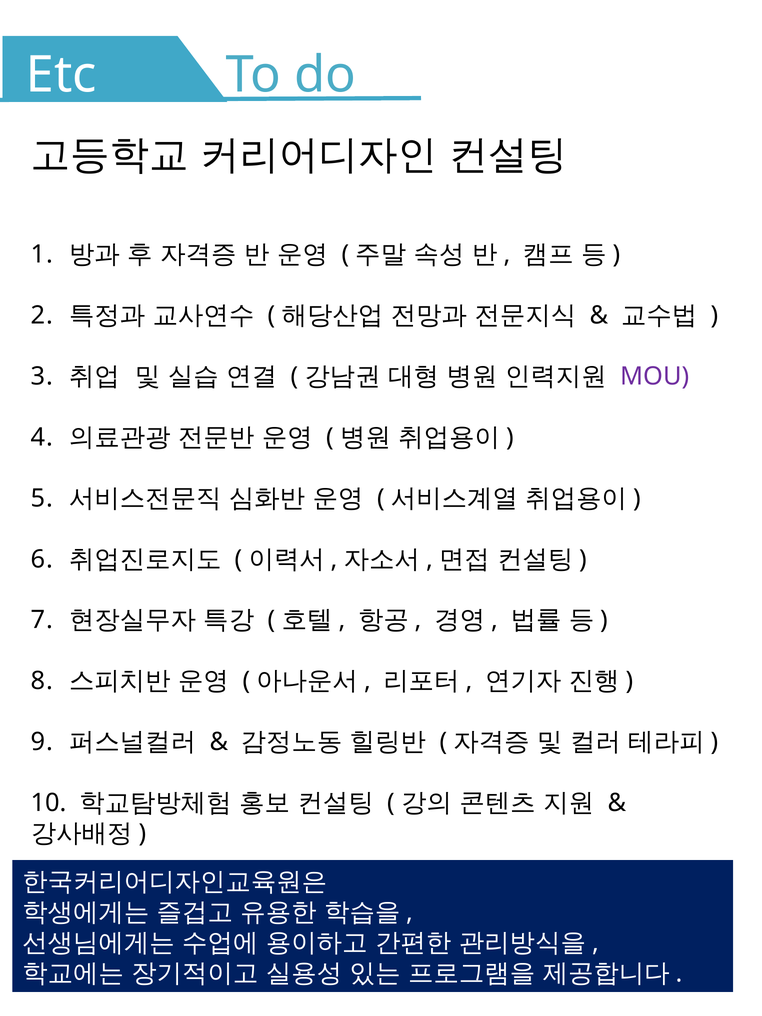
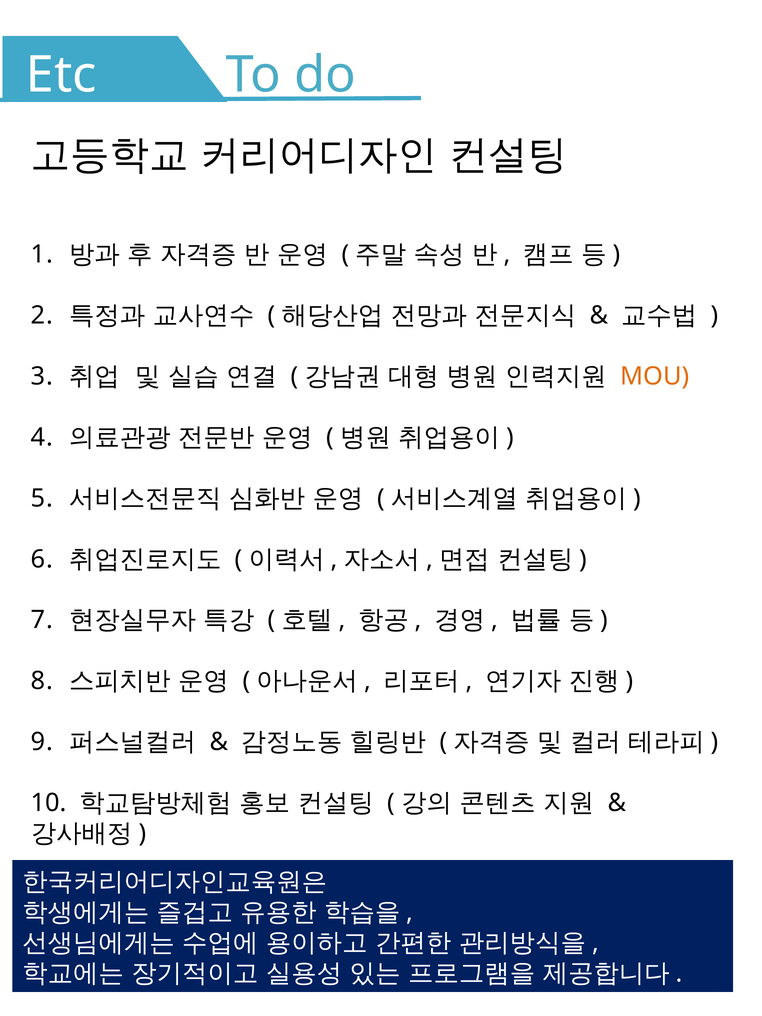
MOU colour: purple -> orange
